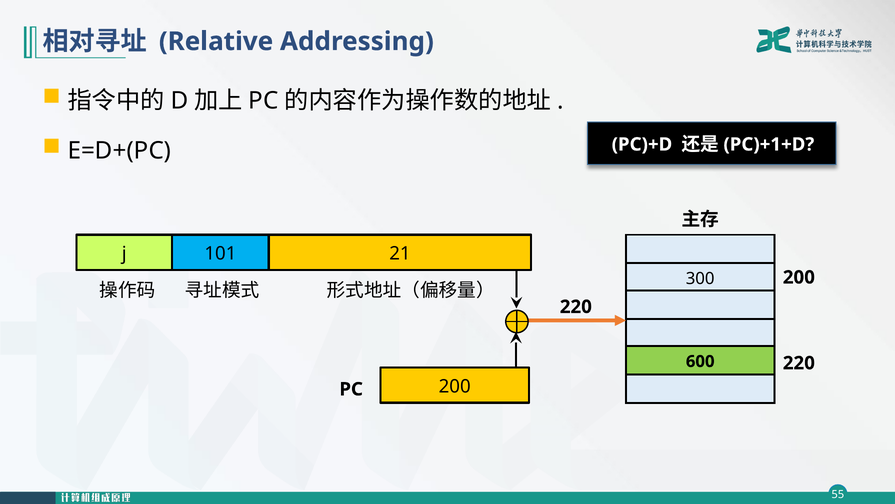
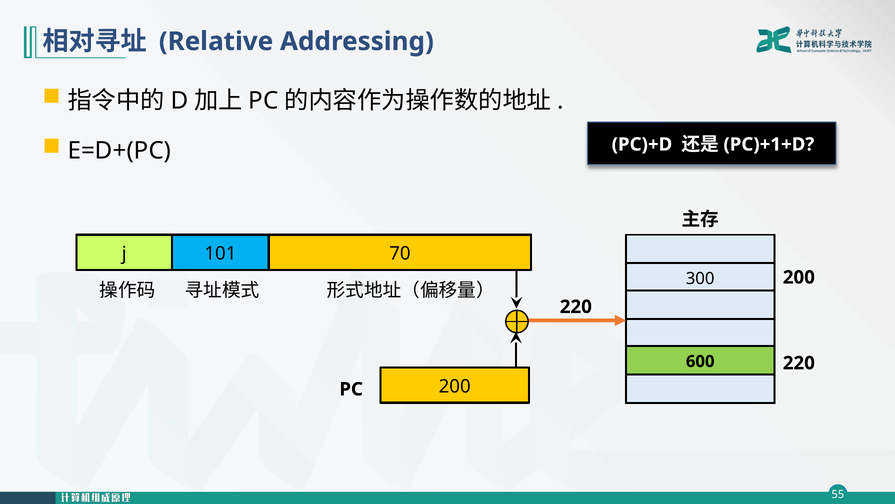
21: 21 -> 70
